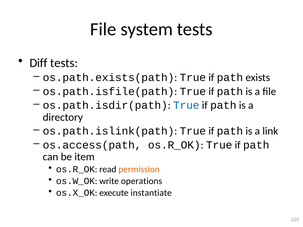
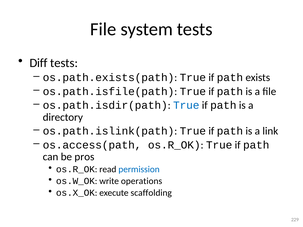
item: item -> pros
permission colour: orange -> blue
instantiate: instantiate -> scaffolding
